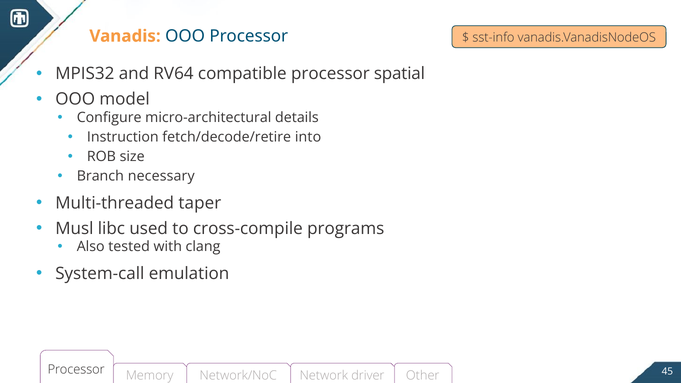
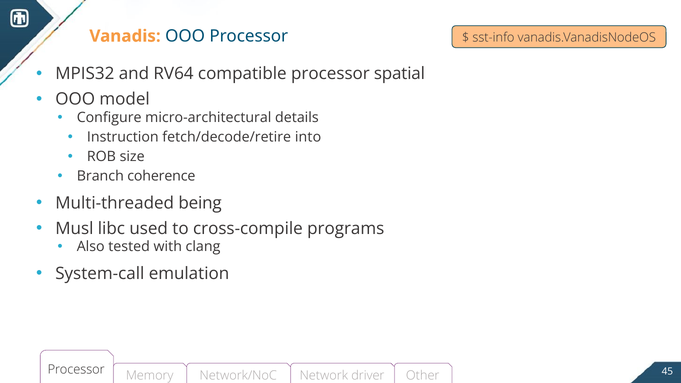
necessary: necessary -> coherence
taper: taper -> being
